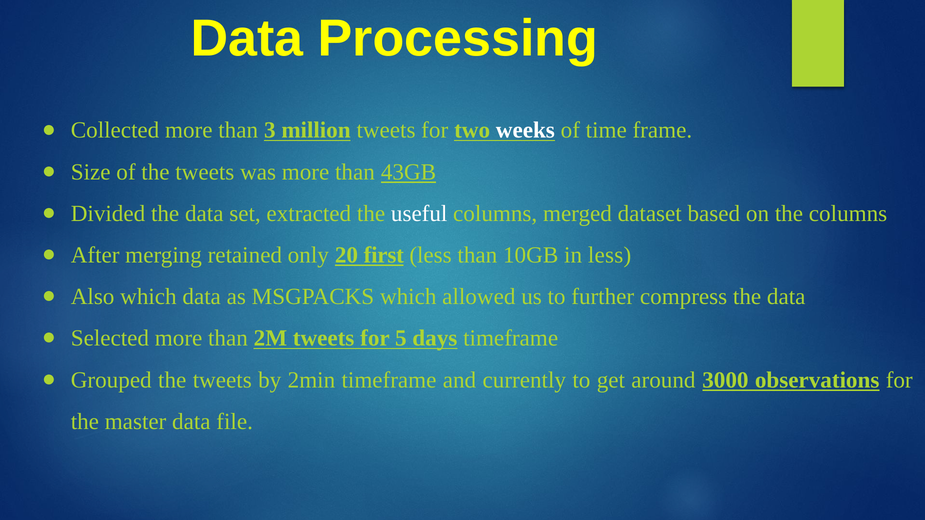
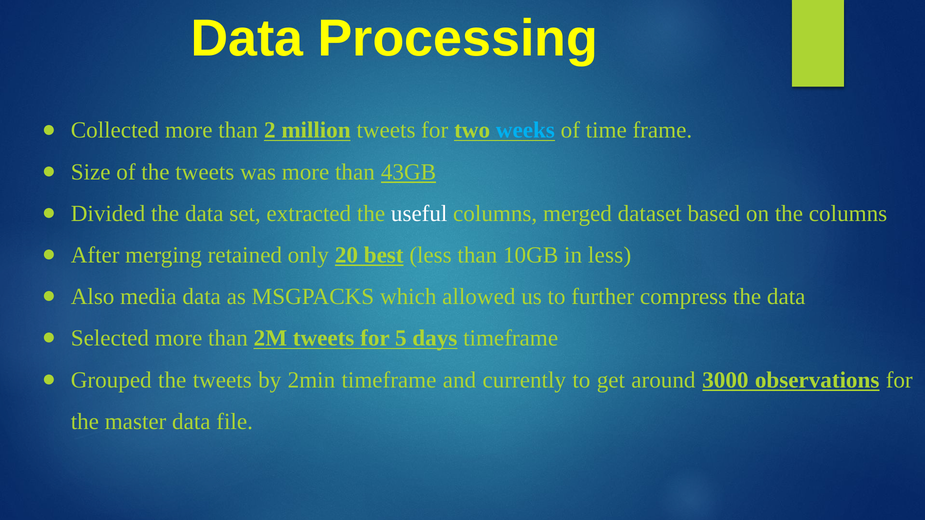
3: 3 -> 2
weeks colour: white -> light blue
first: first -> best
Also which: which -> media
